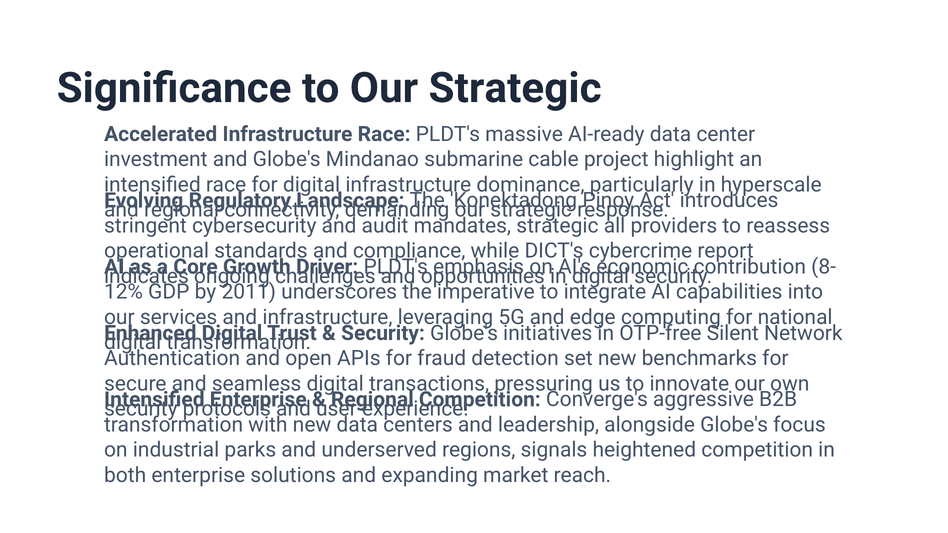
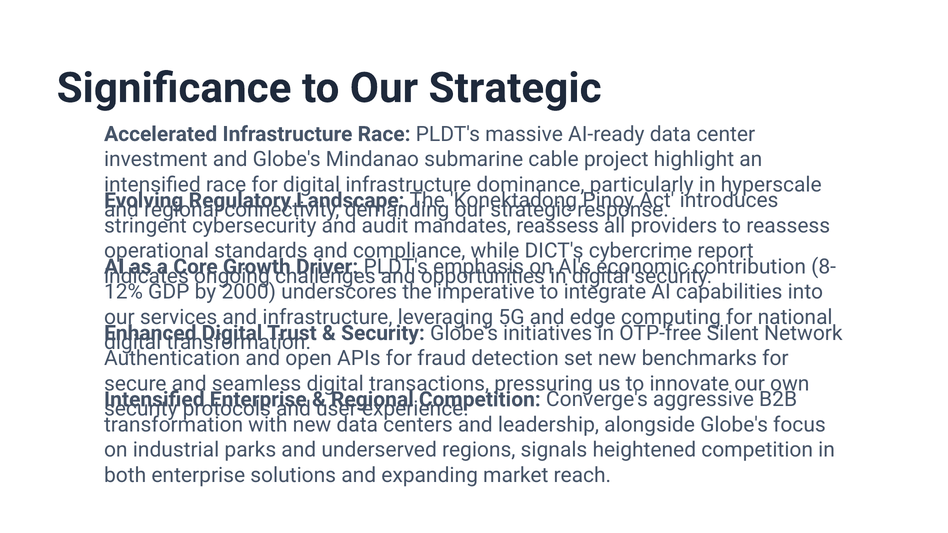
mandates strategic: strategic -> reassess
2011: 2011 -> 2000
